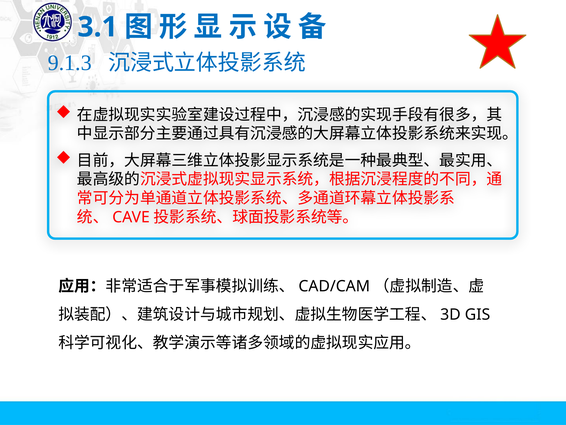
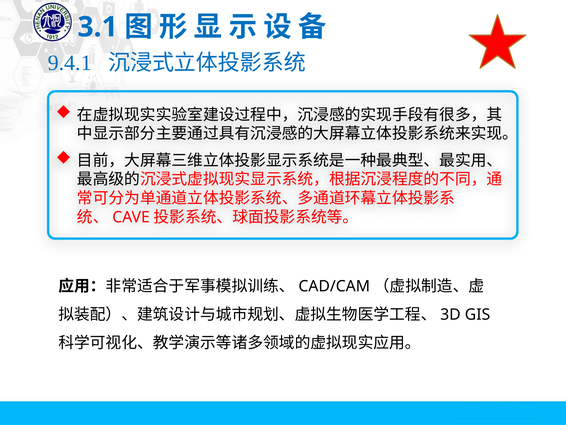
9.1.3: 9.1.3 -> 9.4.1
